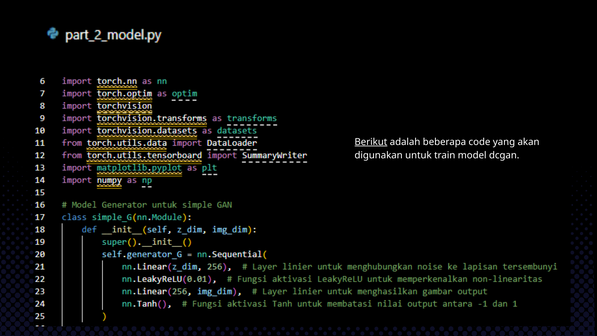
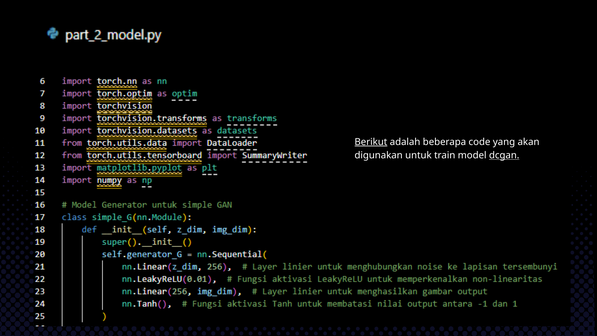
dcgan underline: none -> present
